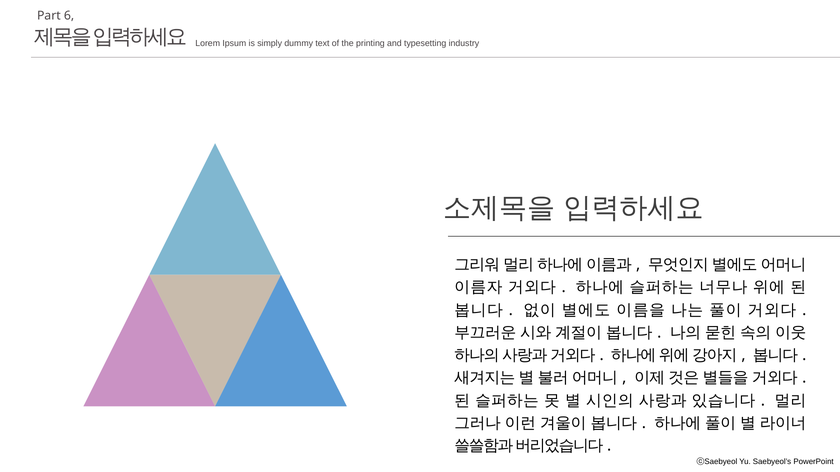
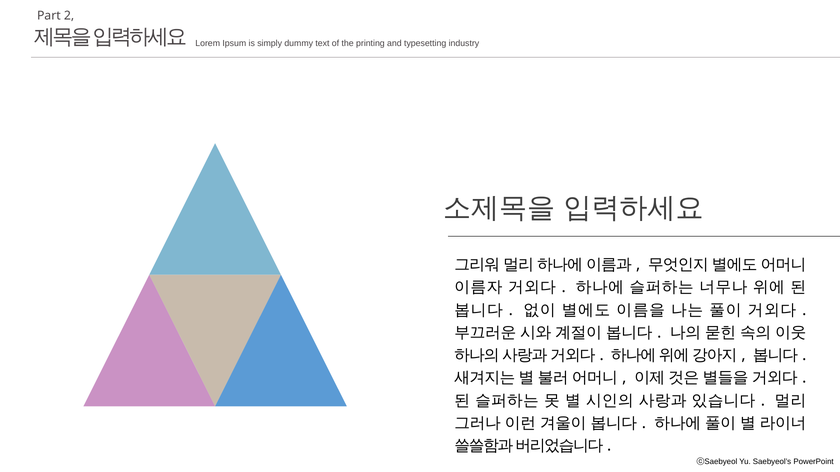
6: 6 -> 2
